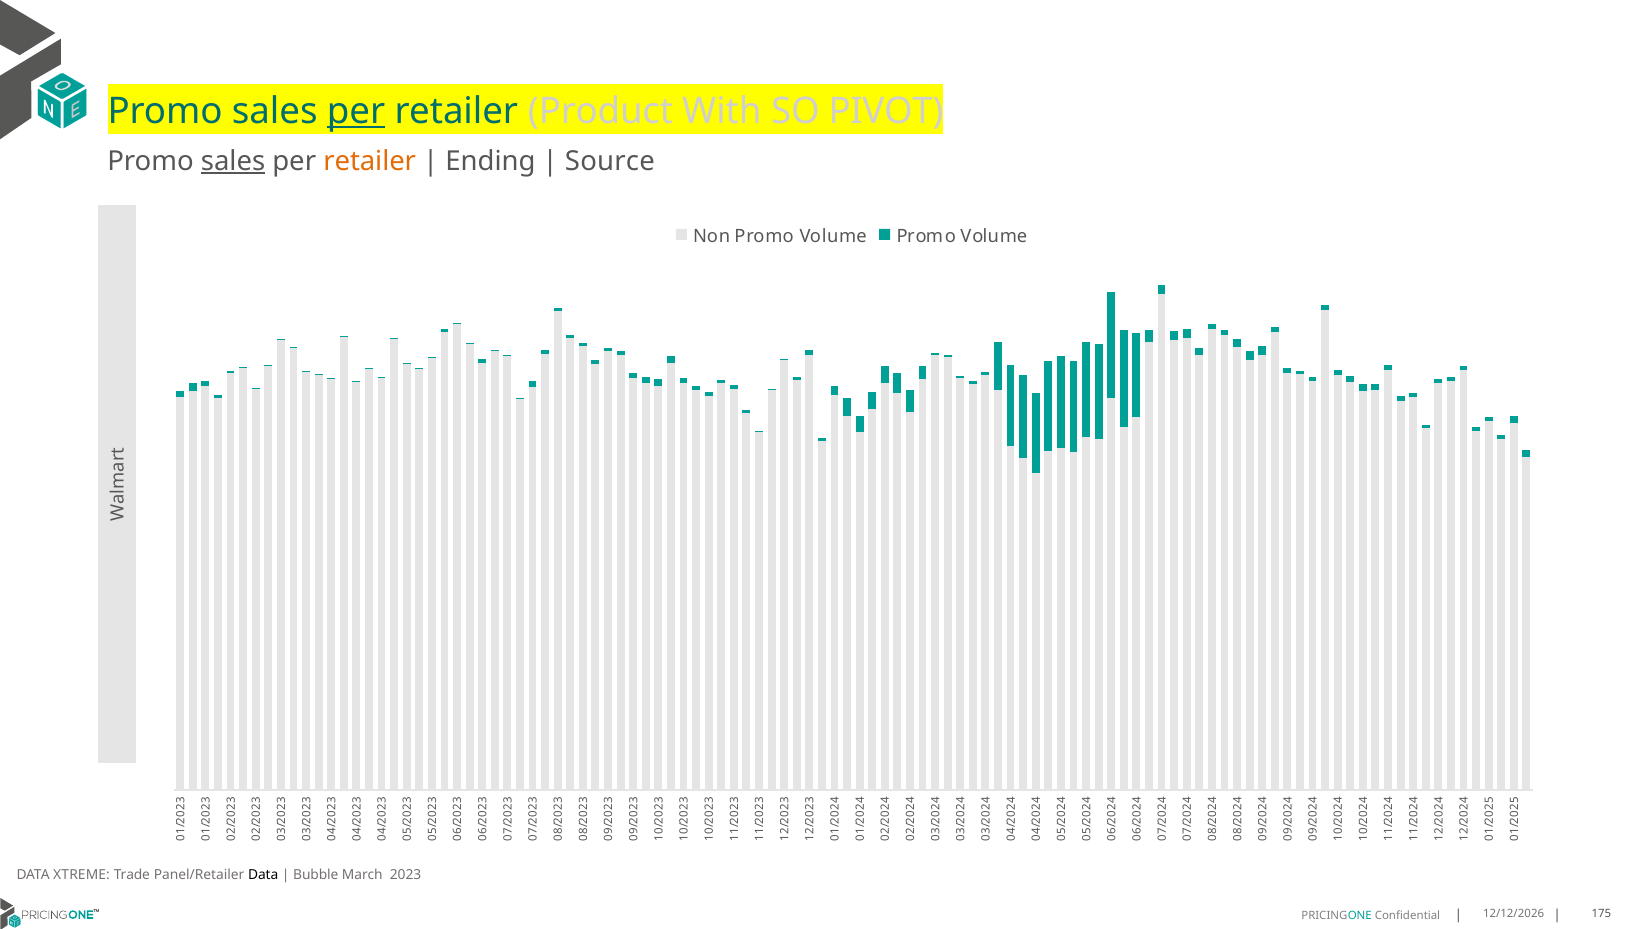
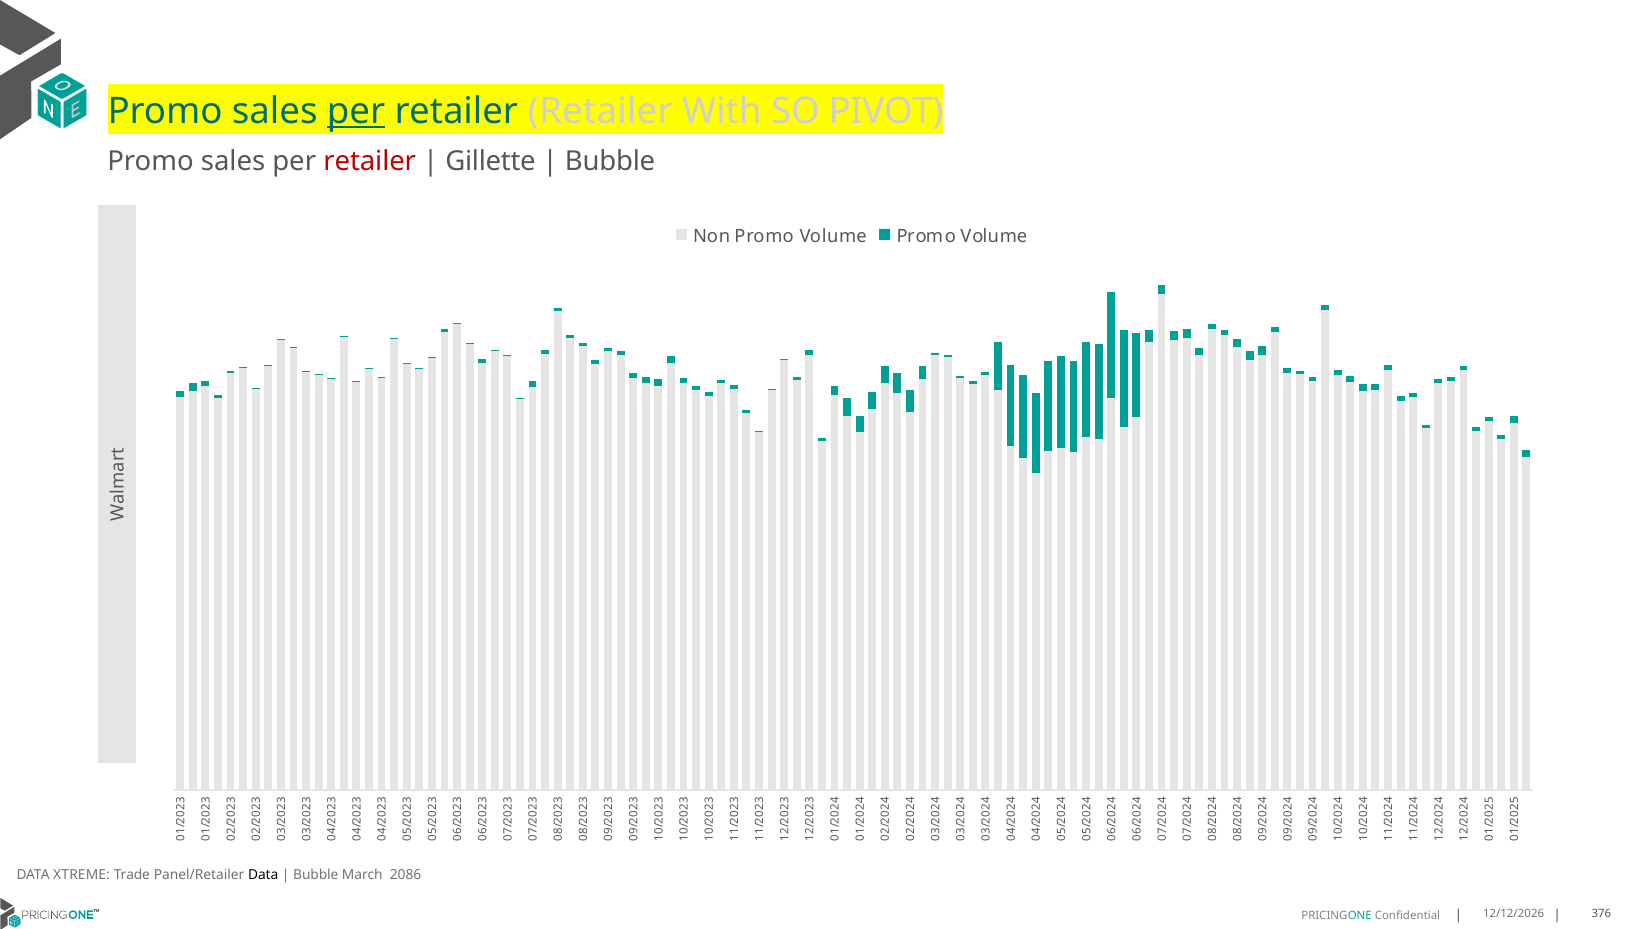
retailer Product: Product -> Retailer
sales at (233, 161) underline: present -> none
retailer at (370, 161) colour: orange -> red
Ending: Ending -> Gillette
Source at (610, 161): Source -> Bubble
2023: 2023 -> 2086
175: 175 -> 376
